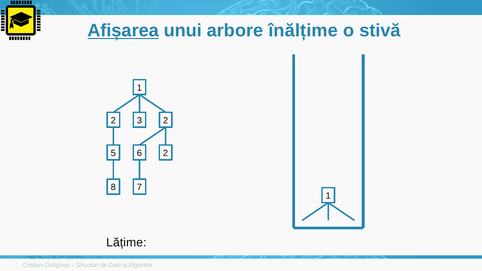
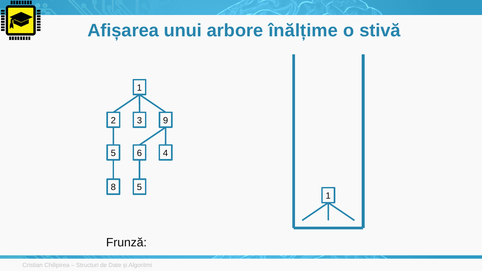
Afișarea underline: present -> none
3 2: 2 -> 9
6 2: 2 -> 4
8 7: 7 -> 5
Lățime: Lățime -> Frunză
